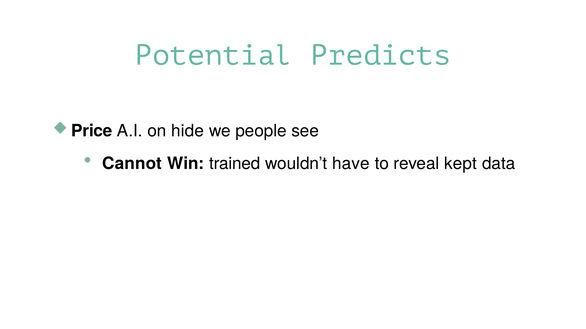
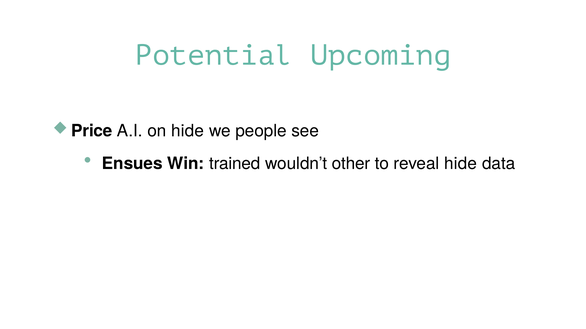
Predicts: Predicts -> Upcoming
Cannot: Cannot -> Ensues
have: have -> other
reveal kept: kept -> hide
